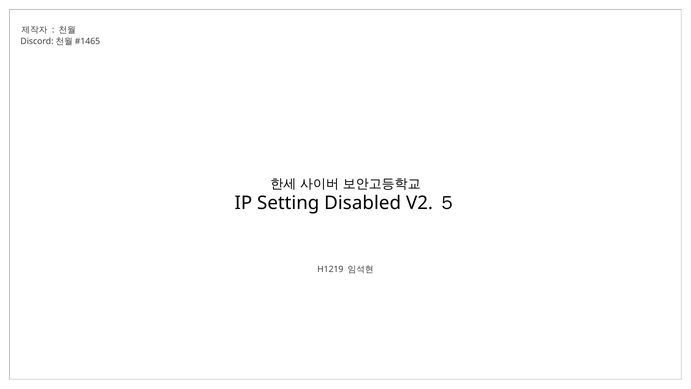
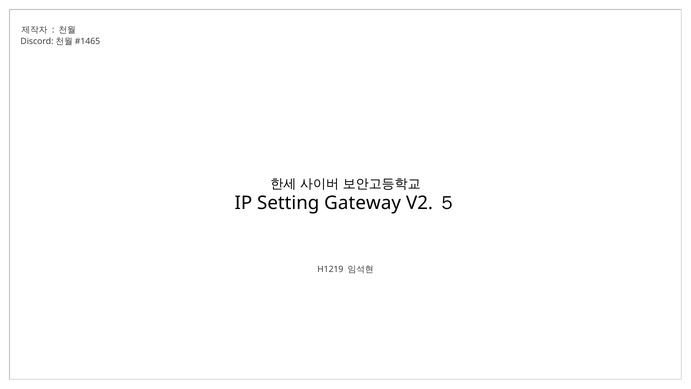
Disabled: Disabled -> Gateway
